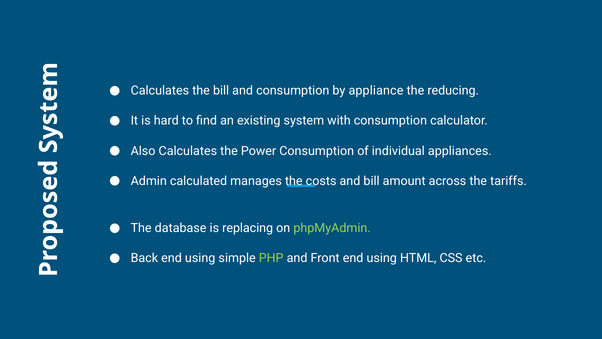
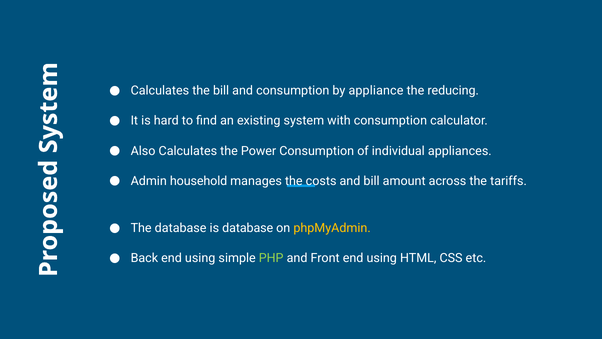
calculated: calculated -> household
is replacing: replacing -> database
phpMyAdmin colour: light green -> yellow
